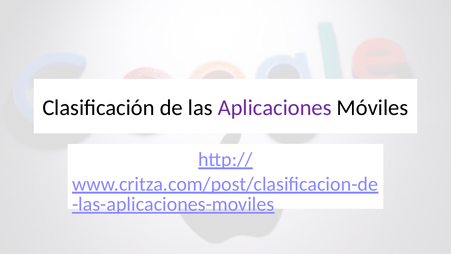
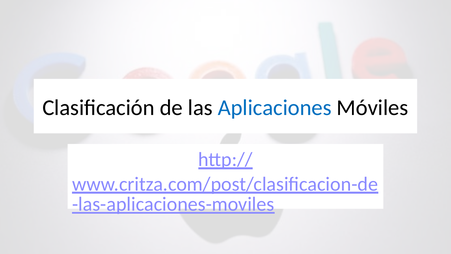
Aplicaciones colour: purple -> blue
